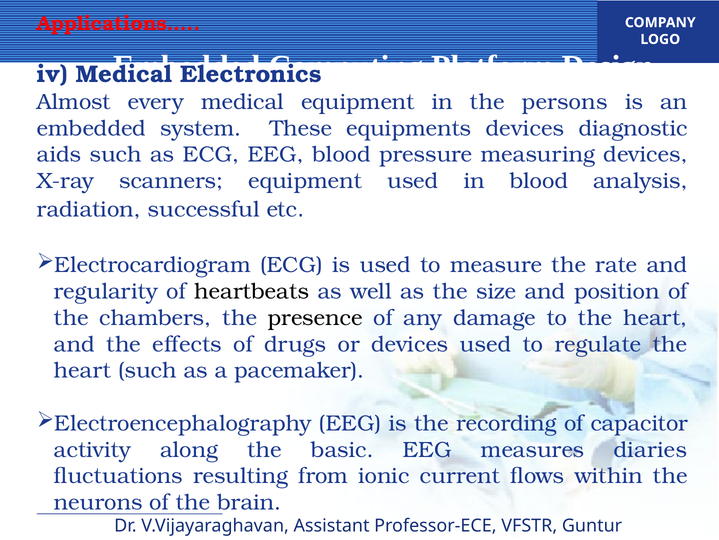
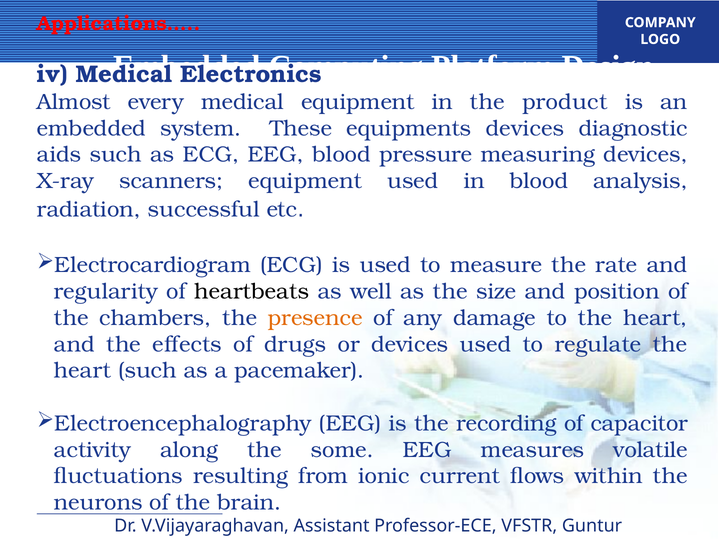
persons: persons -> product
presence colour: black -> orange
basic: basic -> some
diaries: diaries -> volatile
